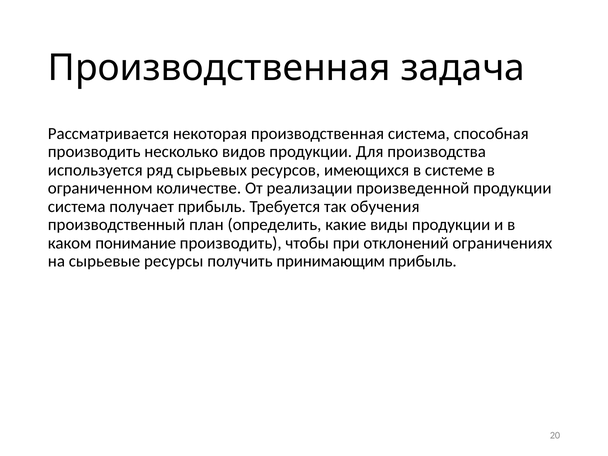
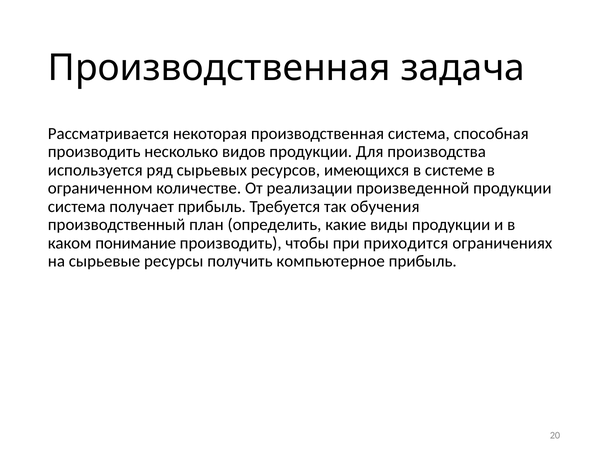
отклонений: отклонений -> приходится
принимающим: принимающим -> компьютерное
